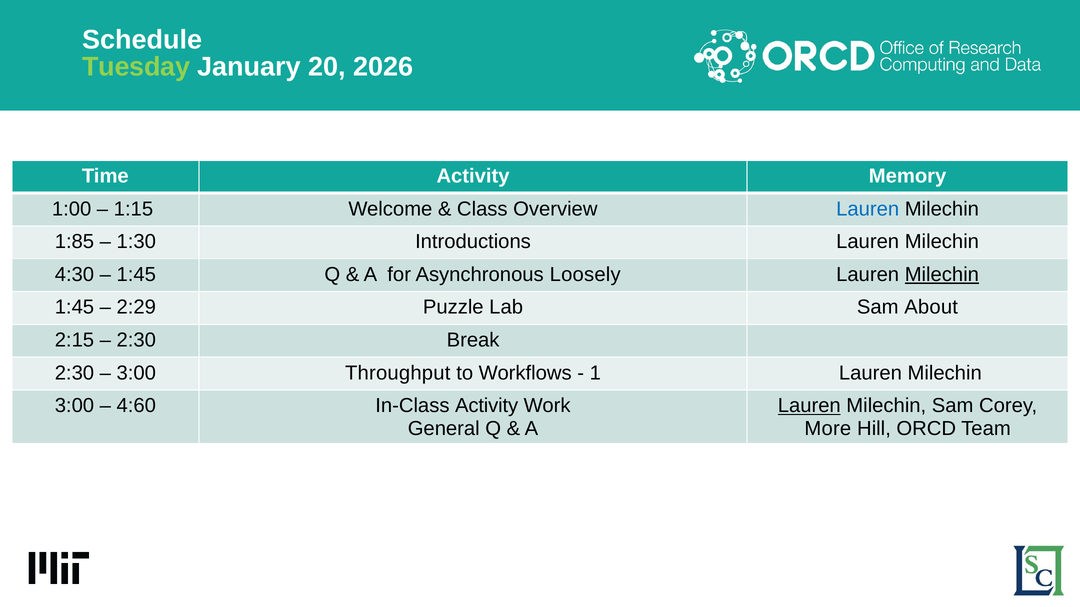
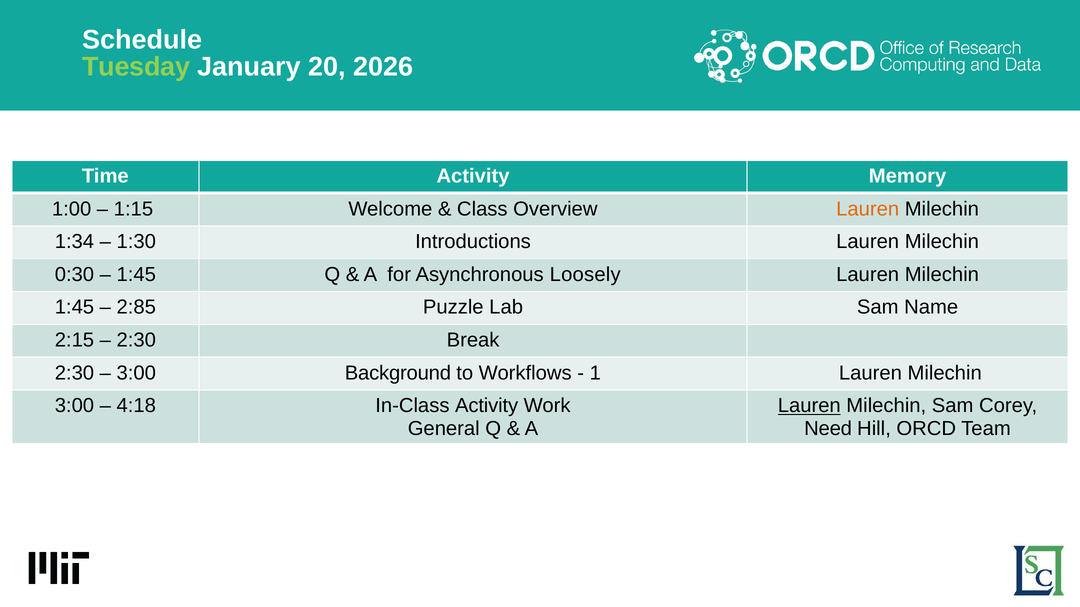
Lauren at (868, 209) colour: blue -> orange
1:85: 1:85 -> 1:34
4:30: 4:30 -> 0:30
Milechin at (942, 275) underline: present -> none
2:29: 2:29 -> 2:85
About: About -> Name
Throughput: Throughput -> Background
4:60: 4:60 -> 4:18
More: More -> Need
